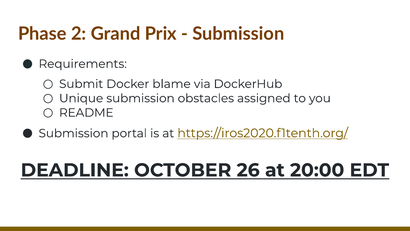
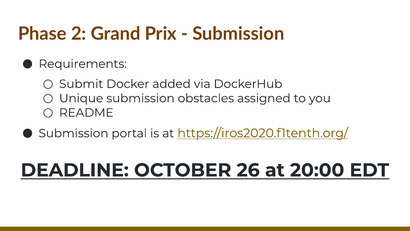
blame: blame -> added
